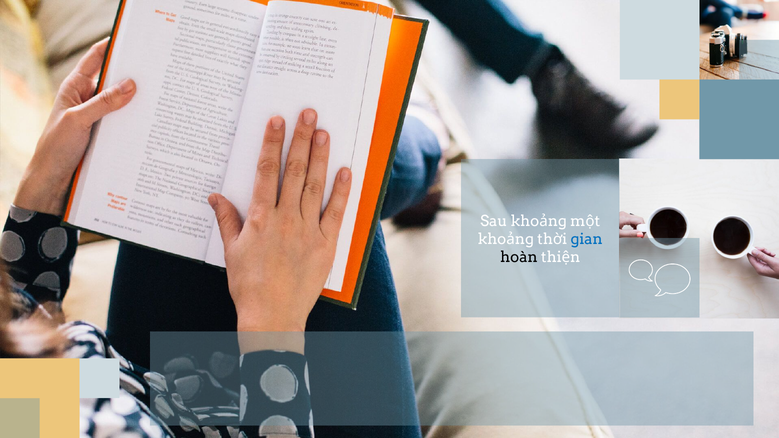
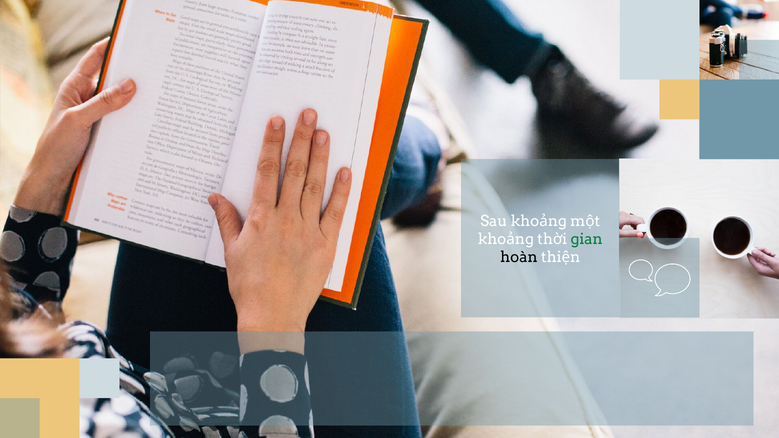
gian colour: blue -> green
